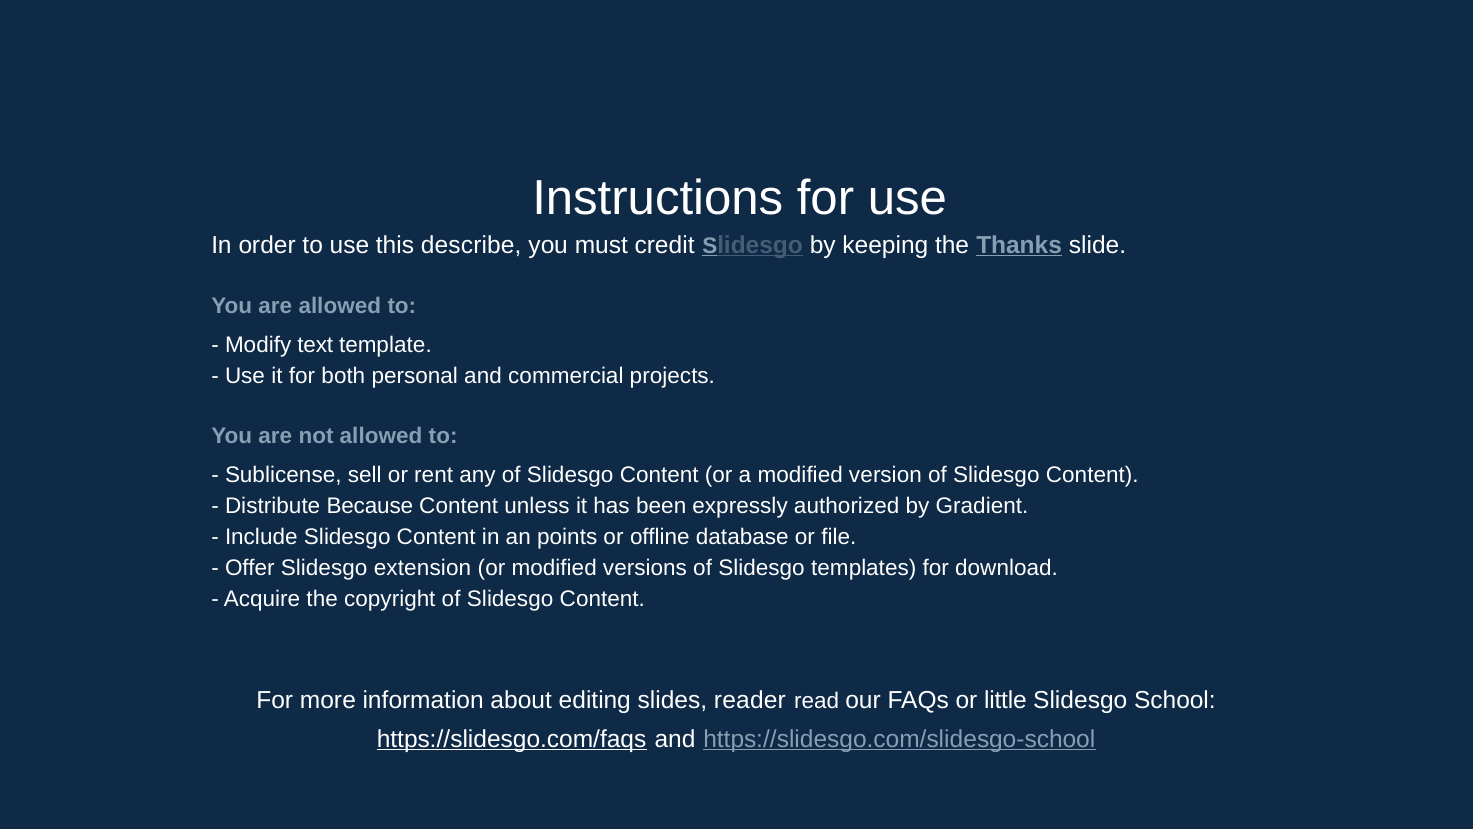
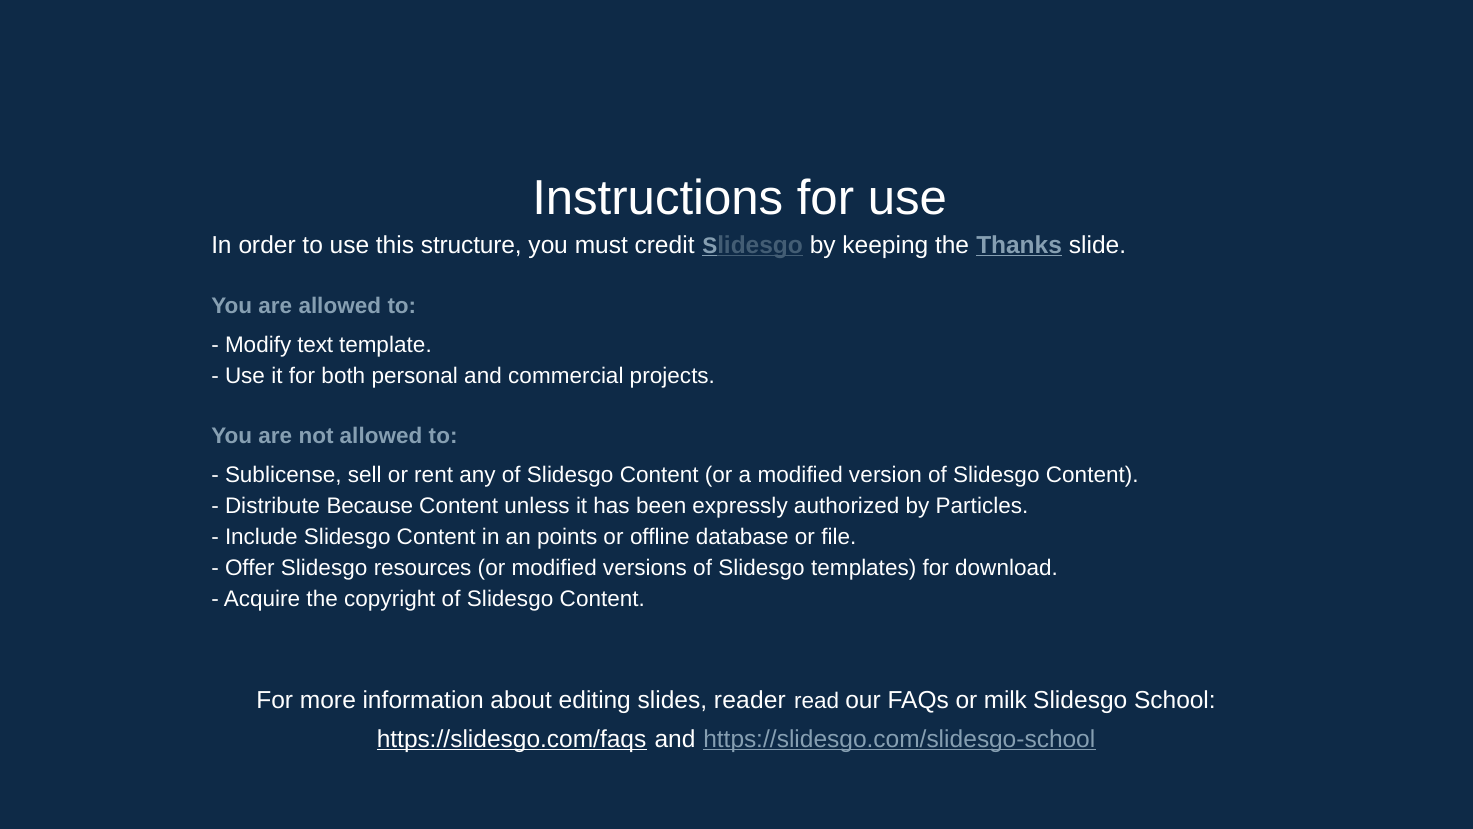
describe: describe -> structure
Gradient: Gradient -> Particles
extension: extension -> resources
little: little -> milk
